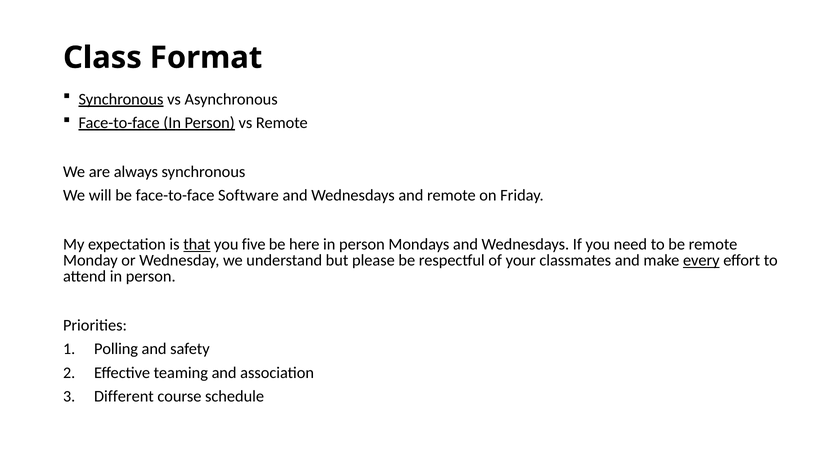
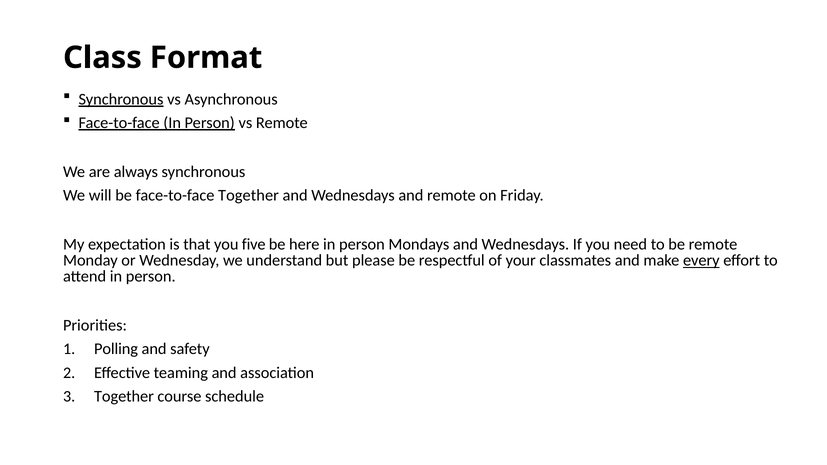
face-to-face Software: Software -> Together
that underline: present -> none
Different at (124, 396): Different -> Together
